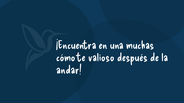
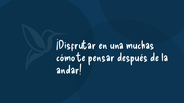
¡Encuentra: ¡Encuentra -> ¡Disfrutar
valioso: valioso -> pensar
